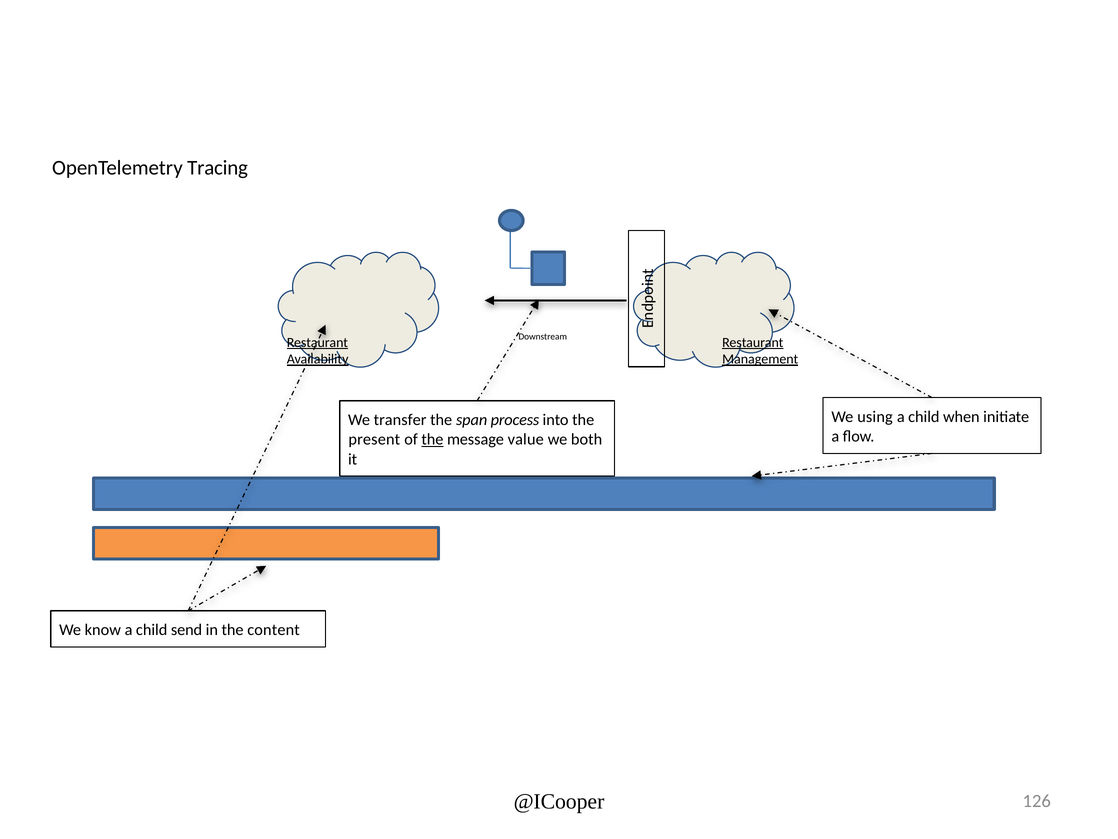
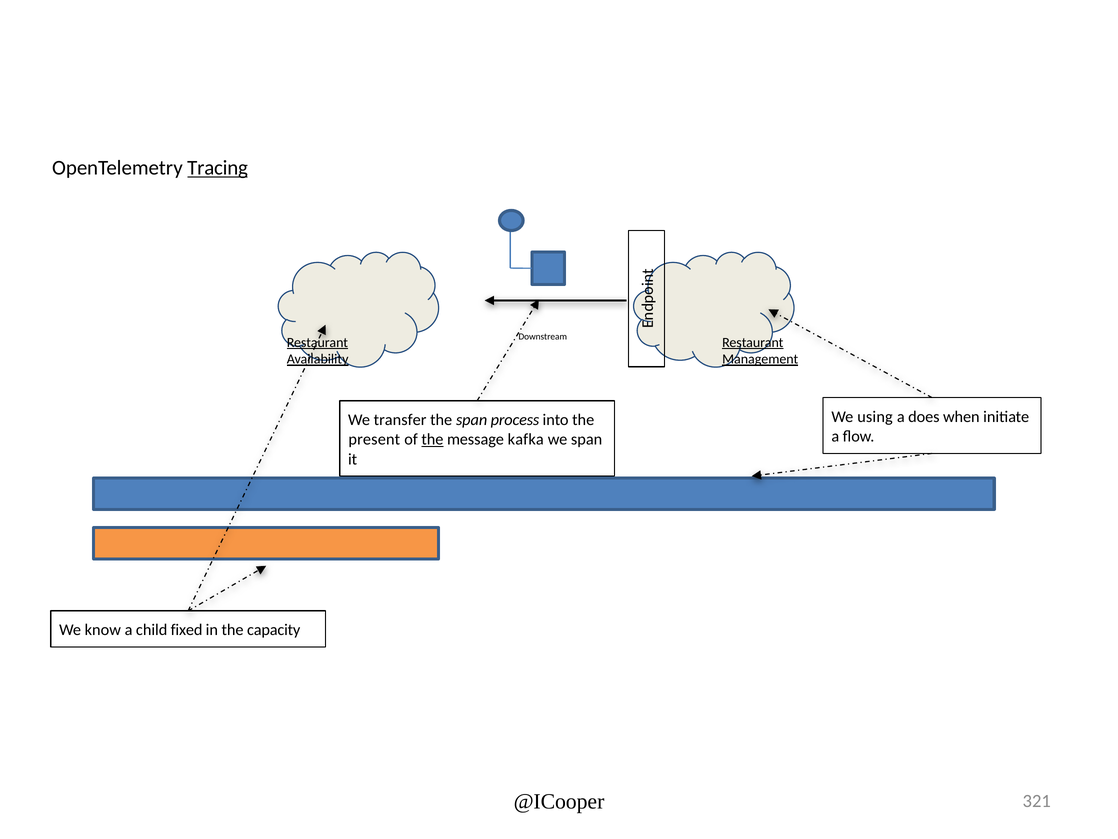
Tracing underline: none -> present
child at (924, 417): child -> does
value: value -> kafka
we both: both -> span
send: send -> fixed
content: content -> capacity
126: 126 -> 321
